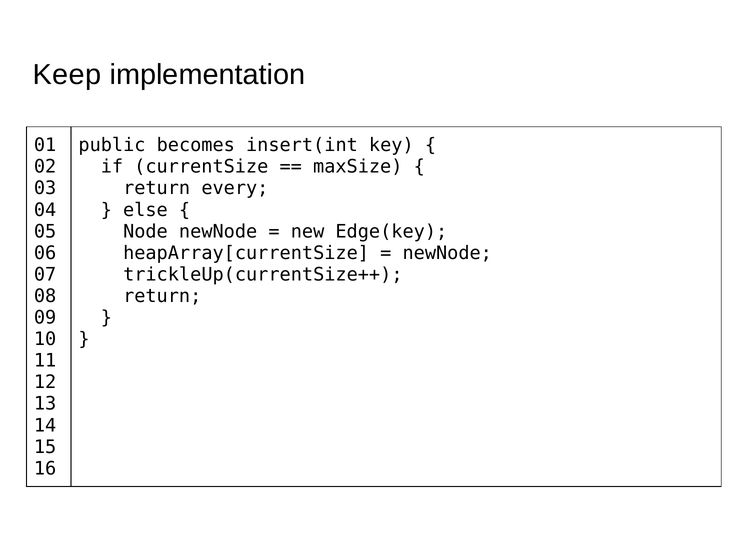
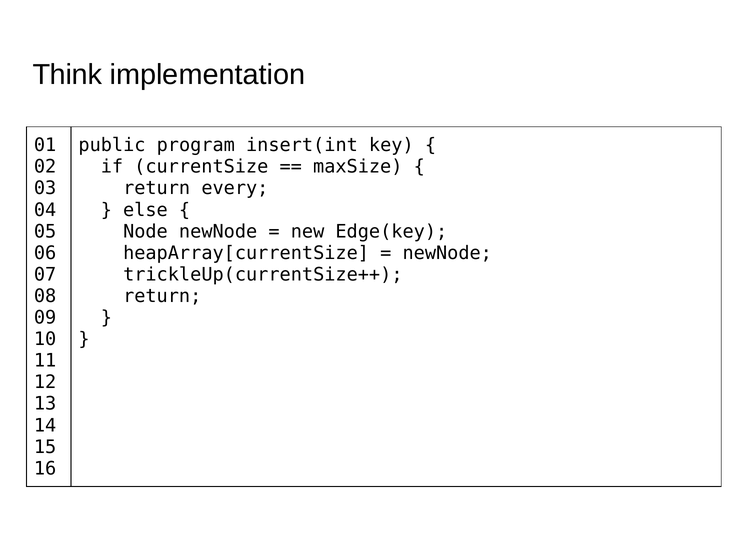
Keep: Keep -> Think
becomes: becomes -> program
